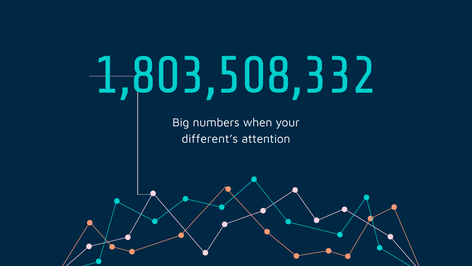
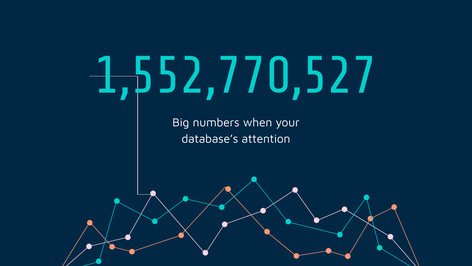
1,803,508,332: 1,803,508,332 -> 1,552,770,527
different’s: different’s -> database’s
